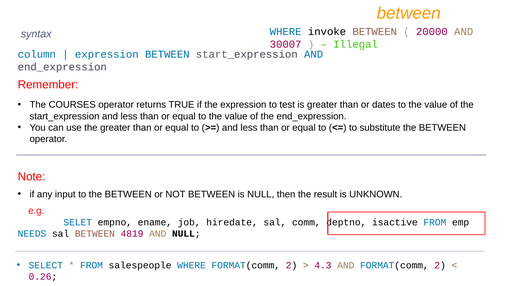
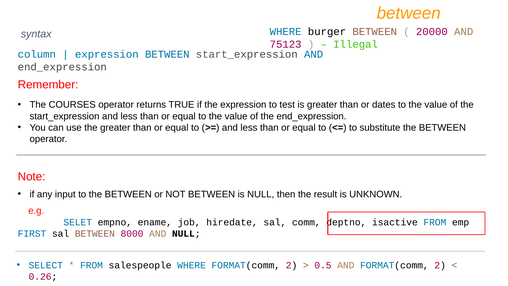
invoke: invoke -> burger
30007: 30007 -> 75123
NEEDS: NEEDS -> FIRST
4819: 4819 -> 8000
4.3: 4.3 -> 0.5
